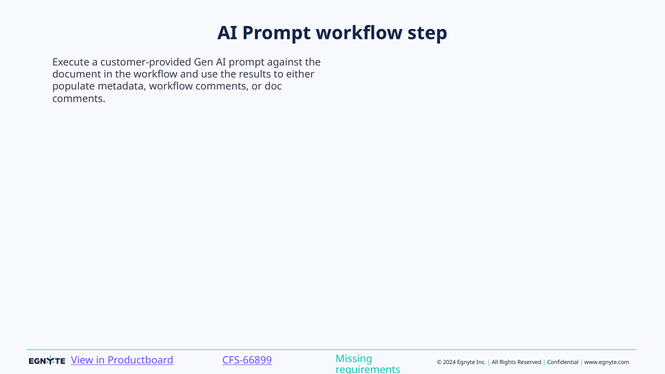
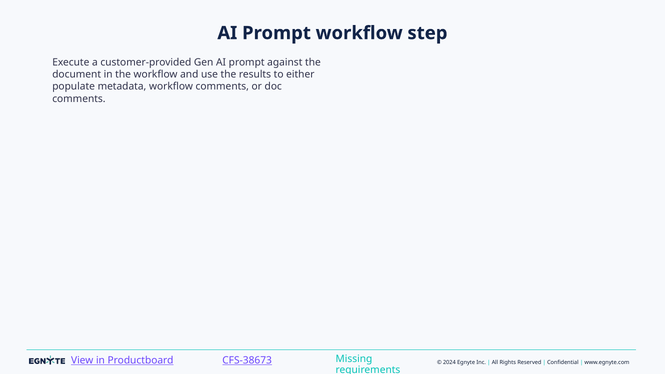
CFS-66899: CFS-66899 -> CFS-38673
